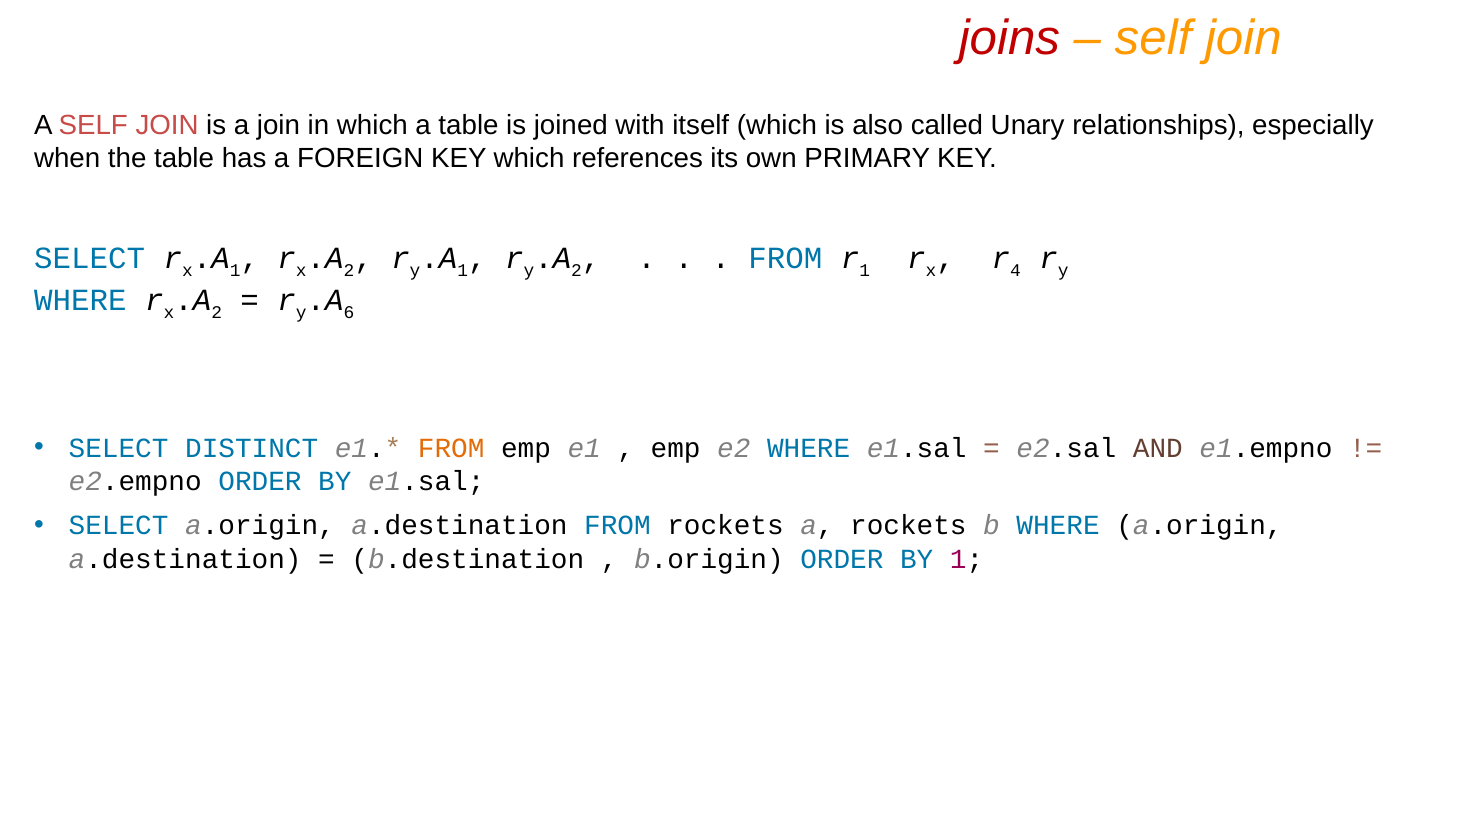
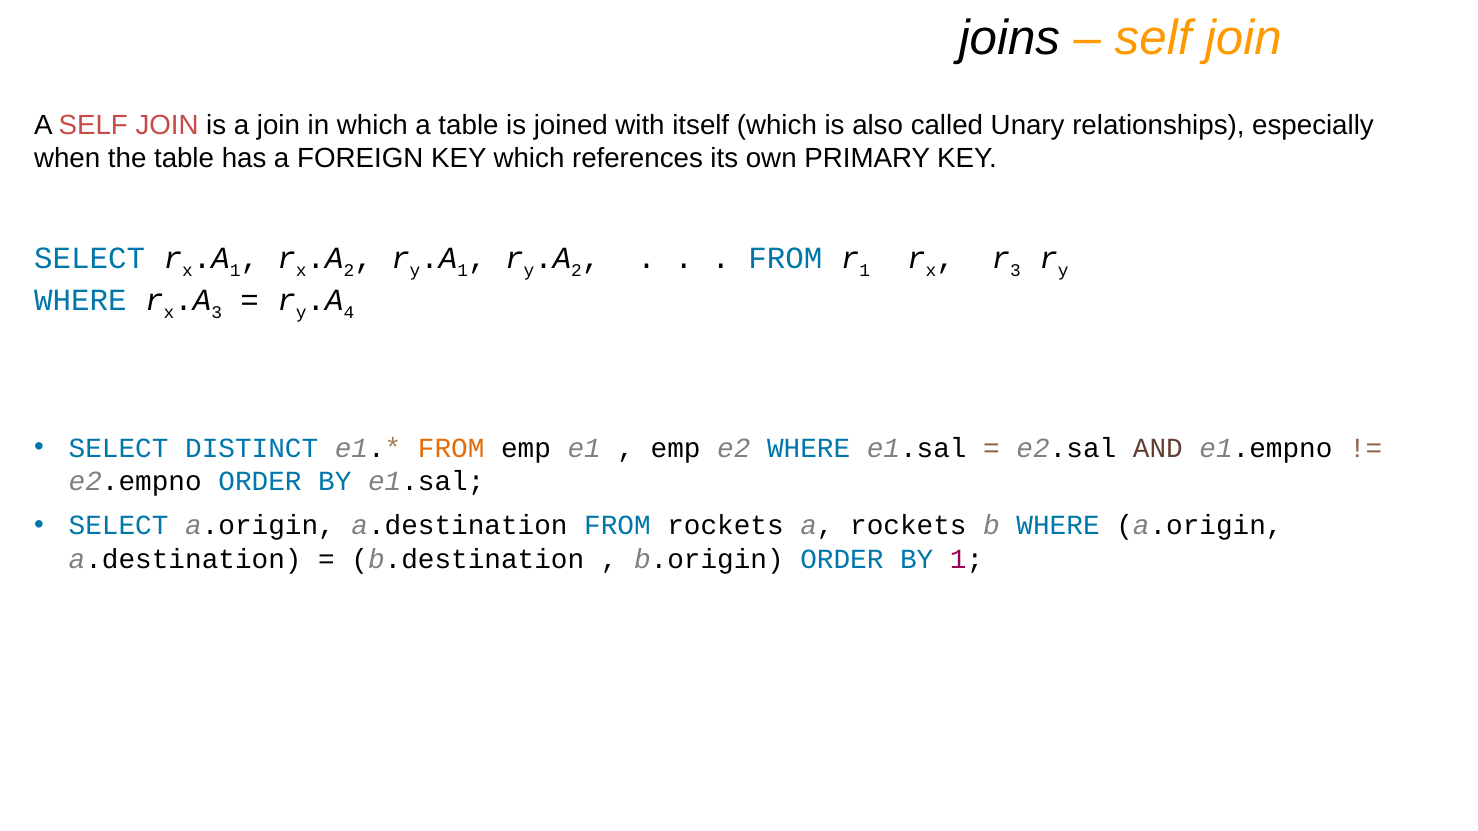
joins colour: red -> black
4 at (1016, 270): 4 -> 3
2 at (217, 312): 2 -> 3
6: 6 -> 4
